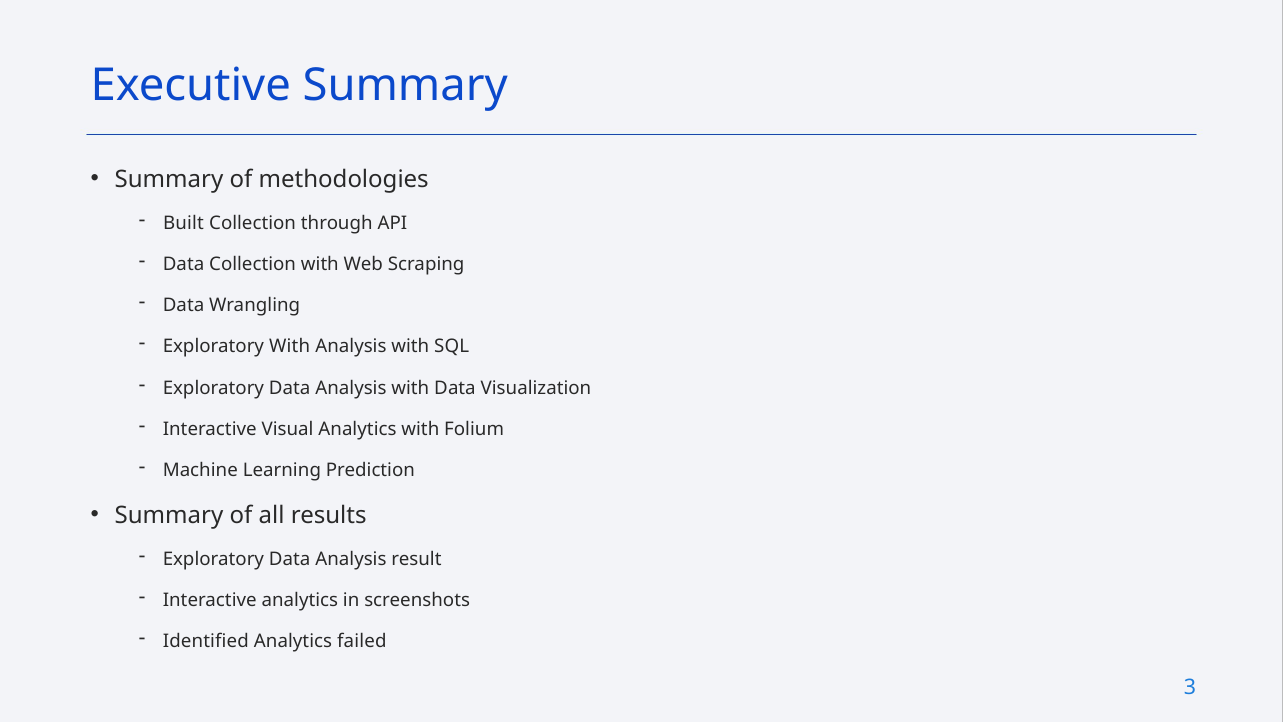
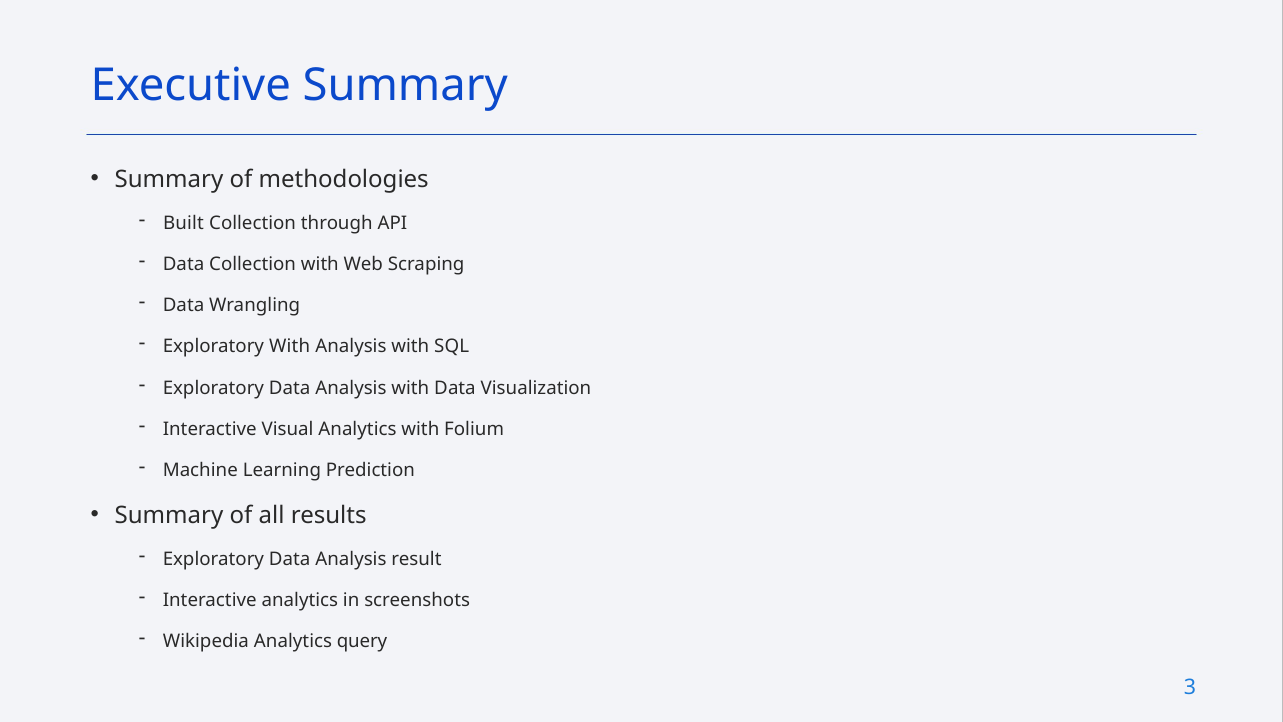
Identified: Identified -> Wikipedia
failed: failed -> query
